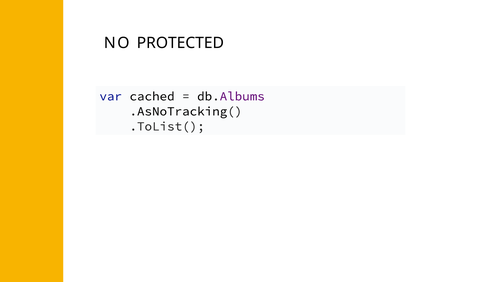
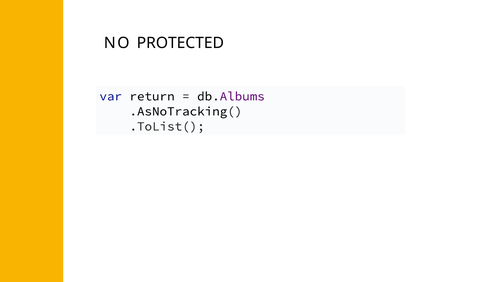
cached: cached -> return
